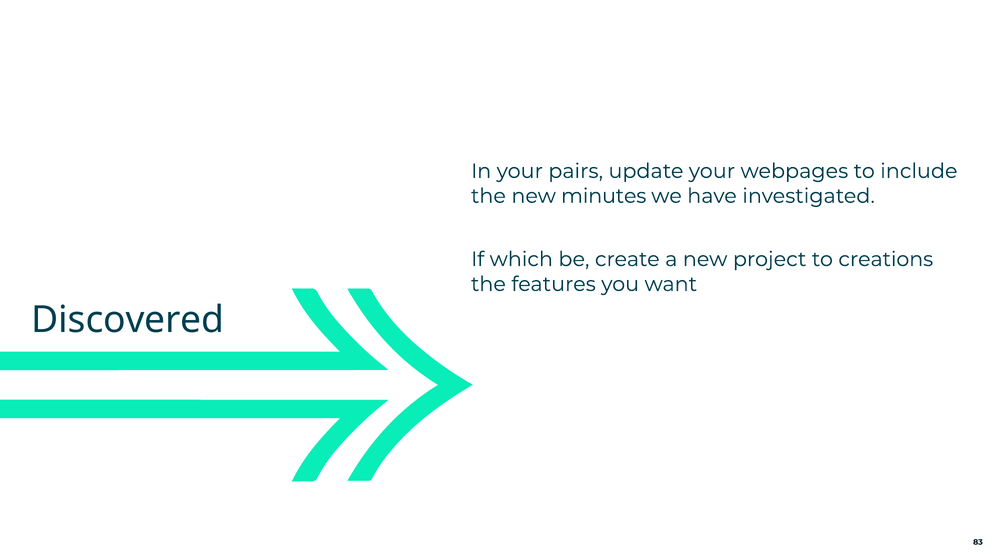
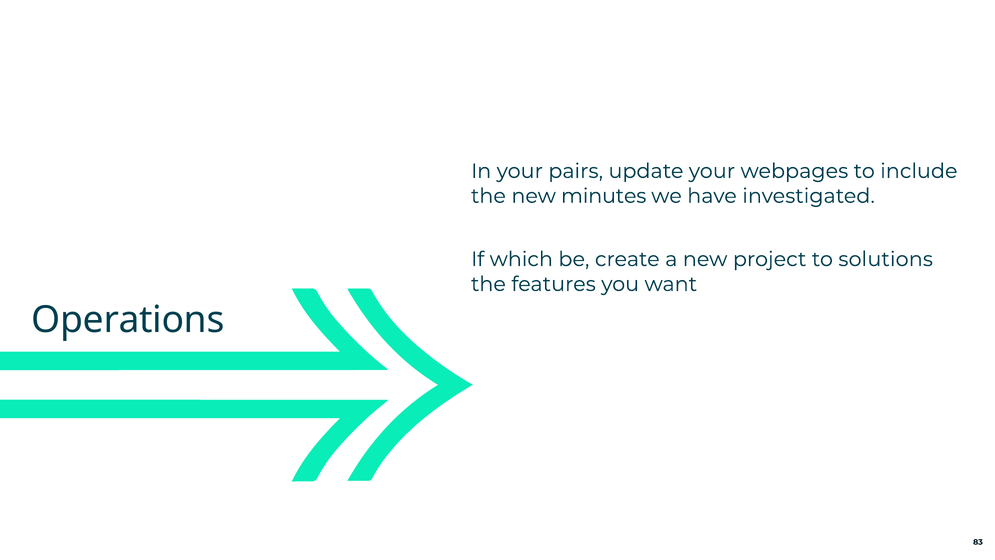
creations: creations -> solutions
Discovered: Discovered -> Operations
